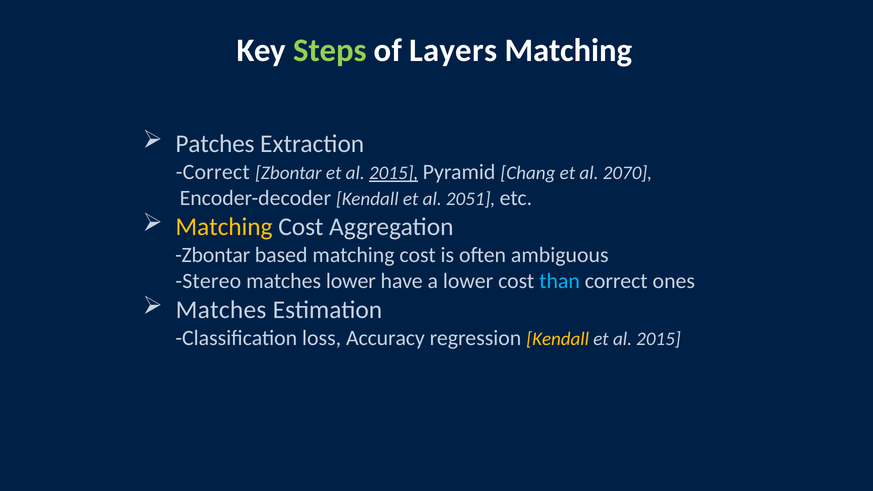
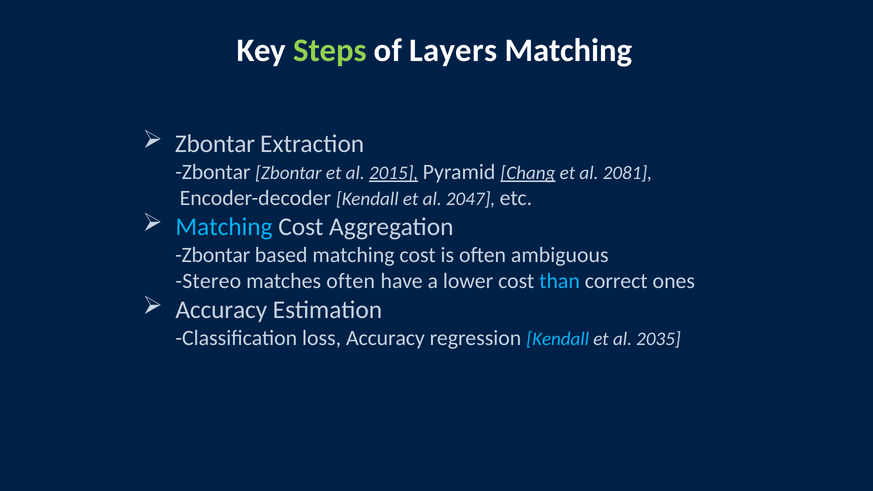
Patches at (215, 144): Patches -> Zbontar
Correct at (213, 172): Correct -> Zbontar
Chang underline: none -> present
2070: 2070 -> 2081
2051: 2051 -> 2047
Matching at (224, 227) colour: yellow -> light blue
matches lower: lower -> often
Matches at (221, 310): Matches -> Accuracy
Kendall at (558, 339) colour: yellow -> light blue
2015 at (659, 339): 2015 -> 2035
